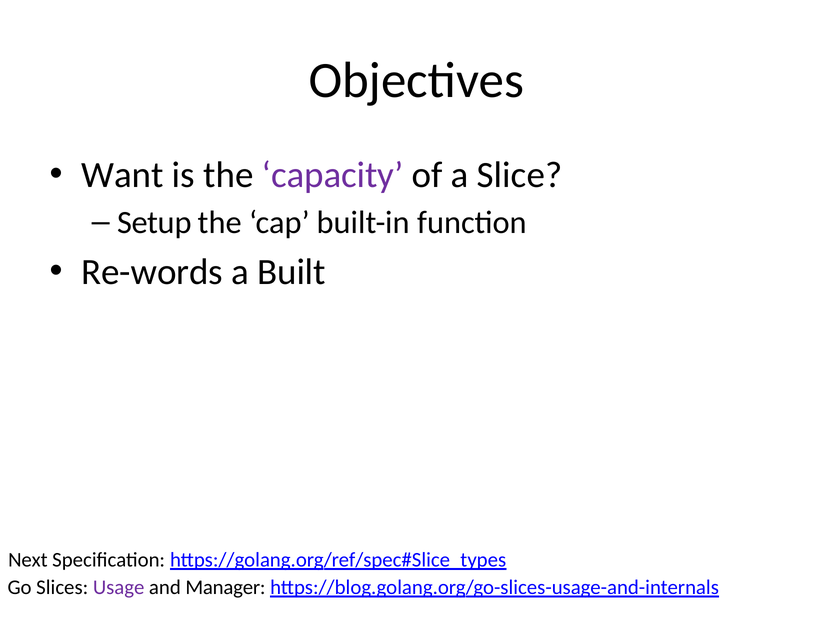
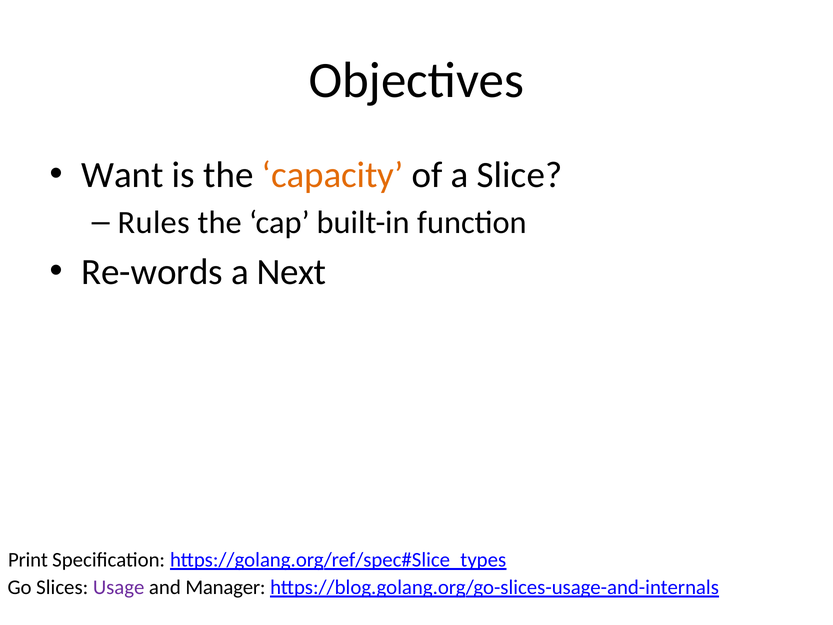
capacity colour: purple -> orange
Setup: Setup -> Rules
Built: Built -> Next
Next: Next -> Print
